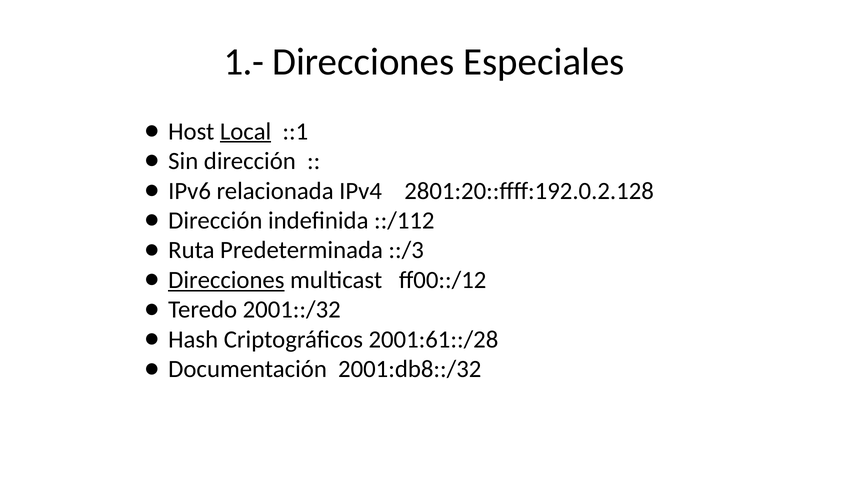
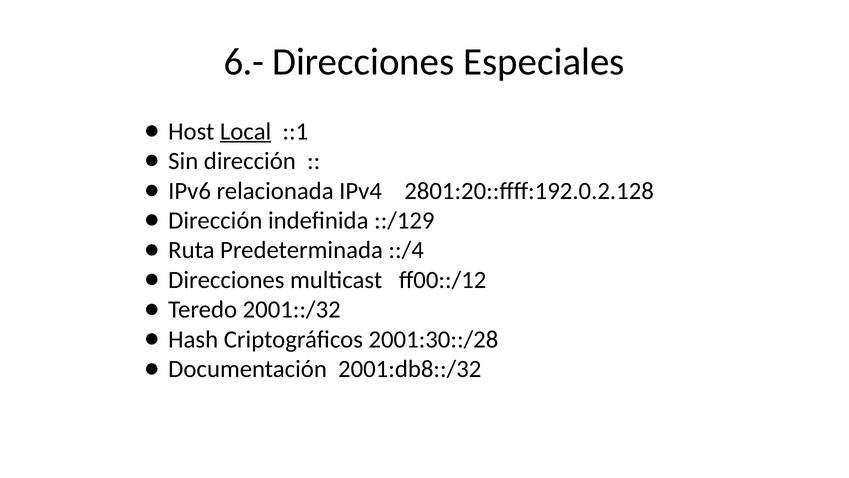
1.-: 1.- -> 6.-
::/112: ::/112 -> ::/129
::/3: ::/3 -> ::/4
Direcciones at (226, 280) underline: present -> none
2001:61::/28: 2001:61::/28 -> 2001:30::/28
